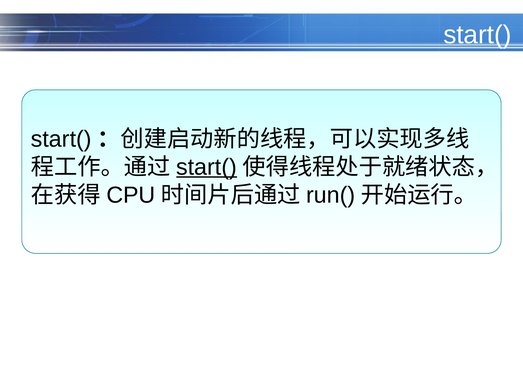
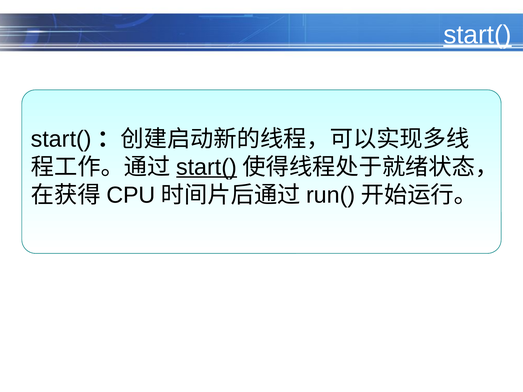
start( at (477, 35) underline: none -> present
